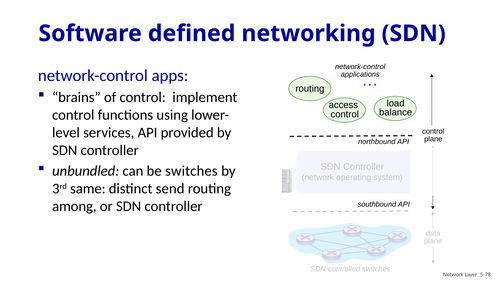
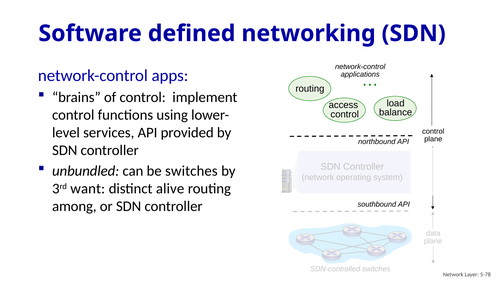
same: same -> want
send: send -> alive
